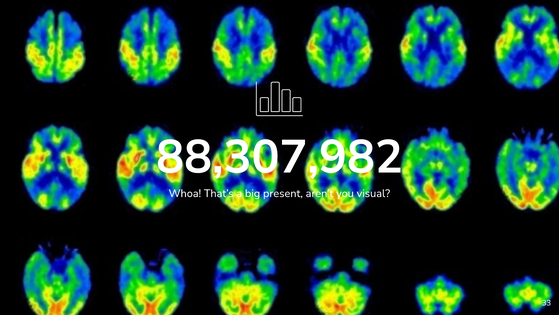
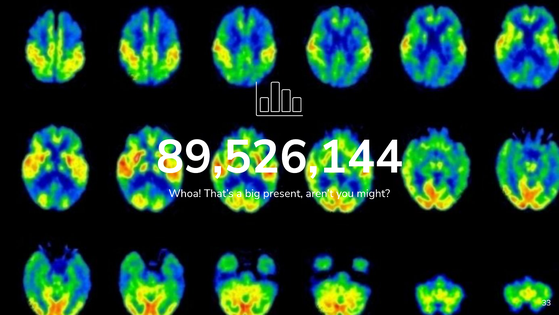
88,307,982: 88,307,982 -> 89,526,144
visual: visual -> might
